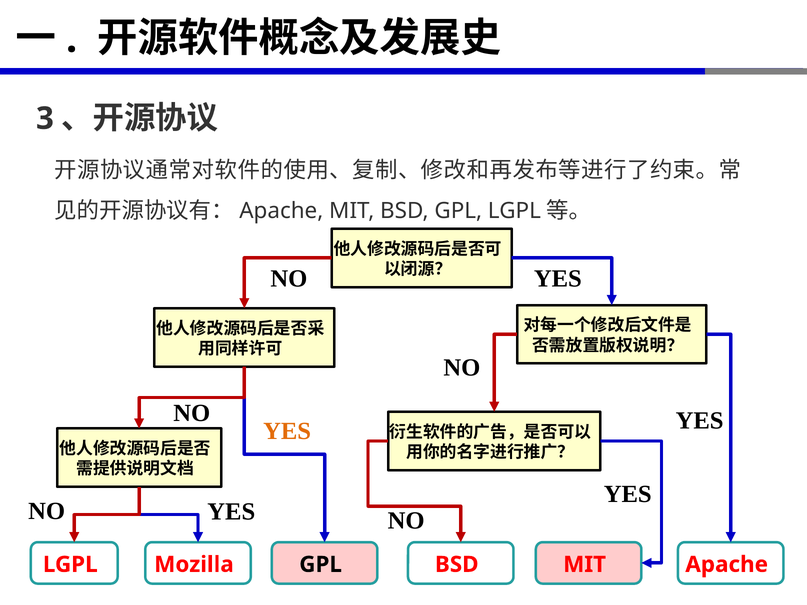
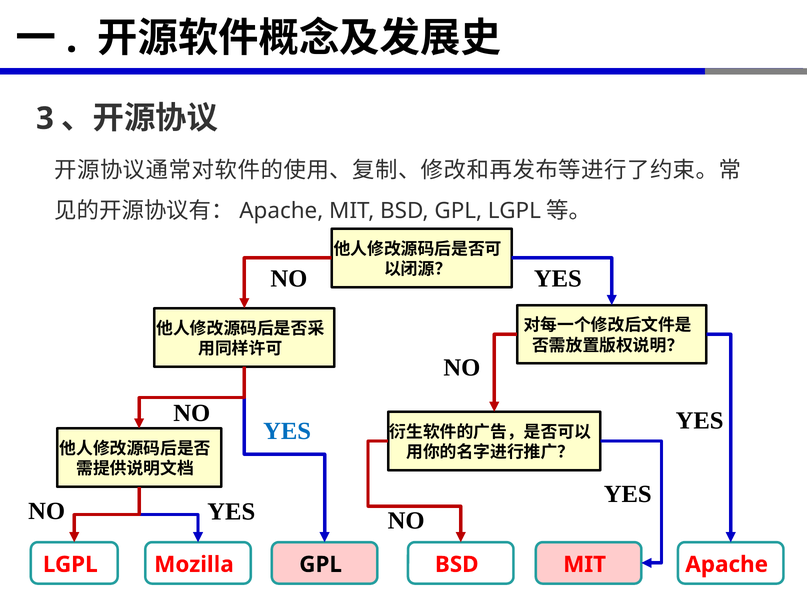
YES at (287, 431) colour: orange -> blue
